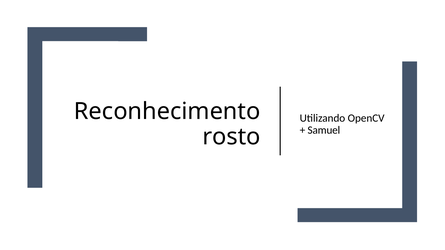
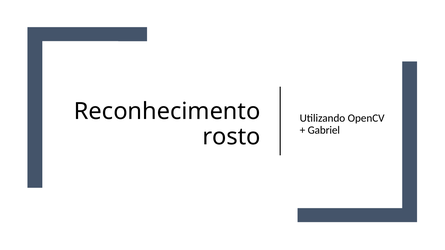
Samuel: Samuel -> Gabriel
